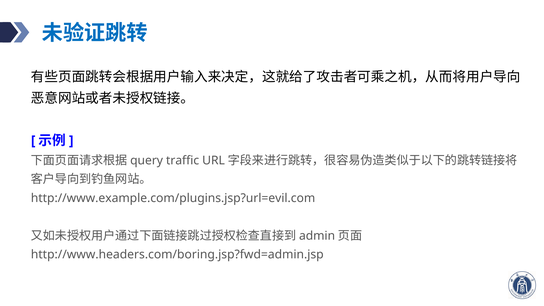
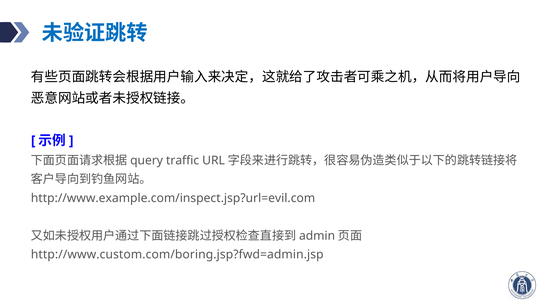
http://www.example.com/plugins.jsp?url=evil.com: http://www.example.com/plugins.jsp?url=evil.com -> http://www.example.com/inspect.jsp?url=evil.com
http://www.headers.com/boring.jsp?fwd=admin.jsp: http://www.headers.com/boring.jsp?fwd=admin.jsp -> http://www.custom.com/boring.jsp?fwd=admin.jsp
